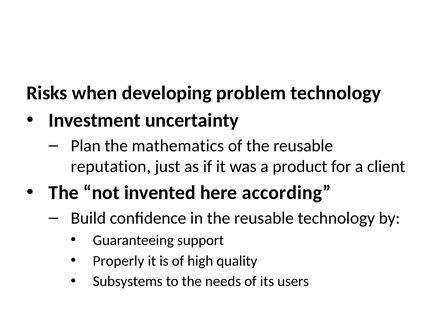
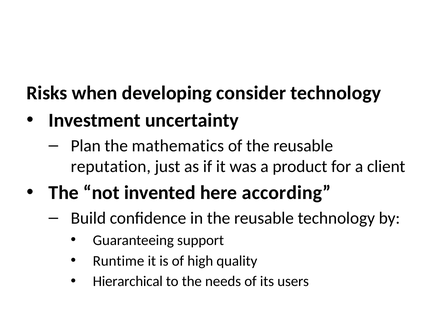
problem: problem -> consider
Properly: Properly -> Runtime
Subsystems: Subsystems -> Hierarchical
